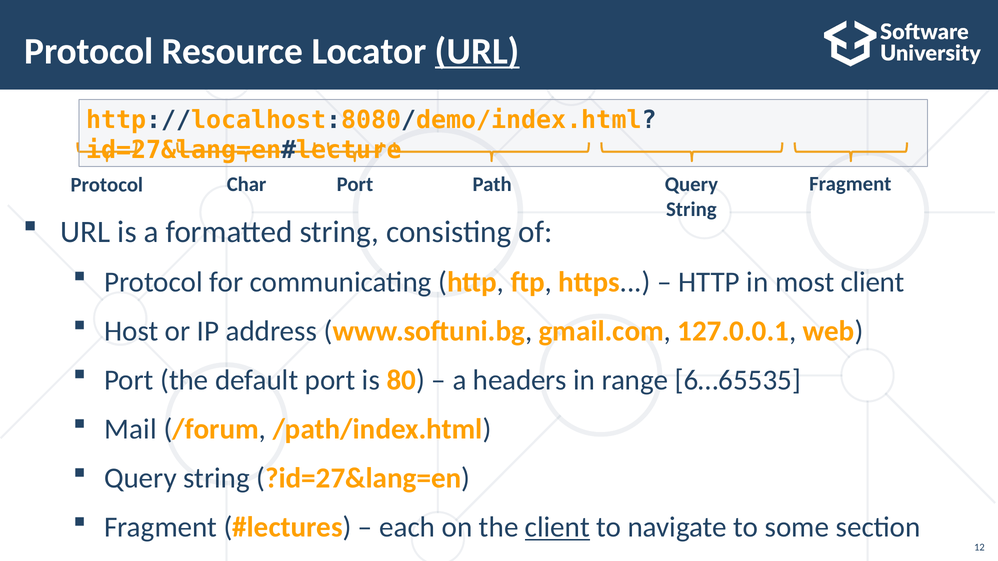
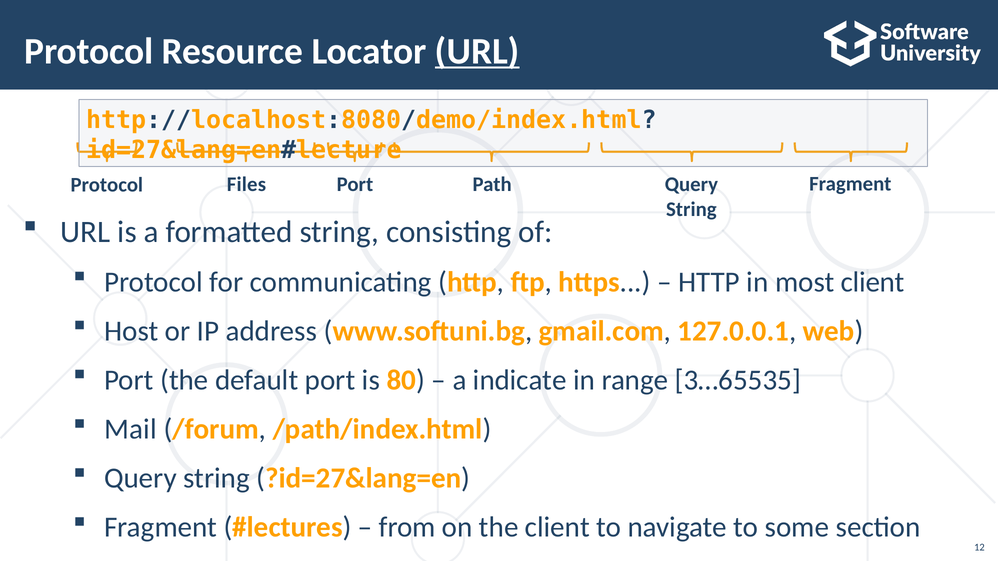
Char: Char -> Files
headers: headers -> indicate
6…65535: 6…65535 -> 3…65535
each: each -> from
client at (557, 528) underline: present -> none
